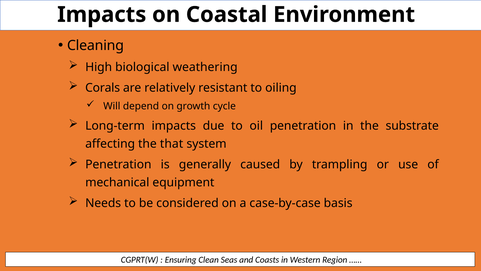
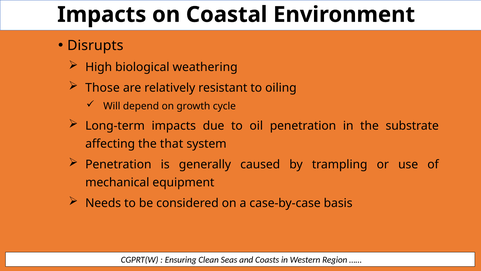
Cleaning: Cleaning -> Disrupts
Corals: Corals -> Those
